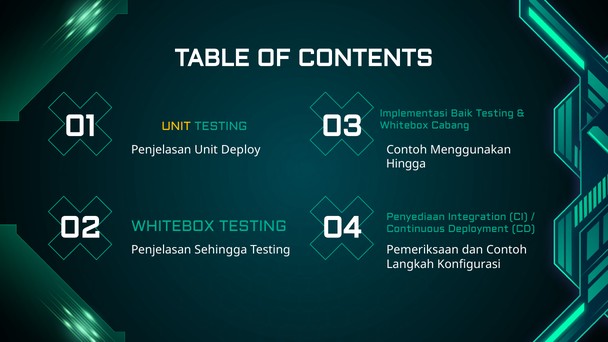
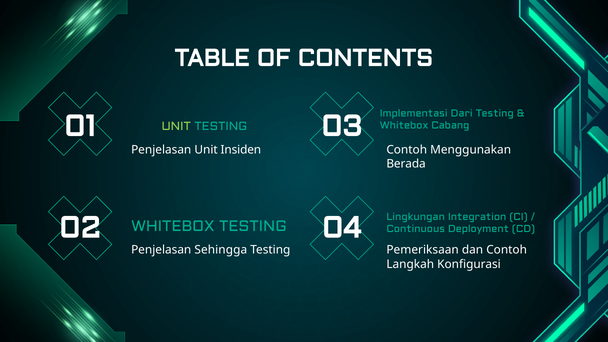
Baik: Baik -> Dari
UNIT at (176, 126) colour: yellow -> light green
Deploy: Deploy -> Insiden
Hingga: Hingga -> Berada
Penyediaan: Penyediaan -> Lingkungan
